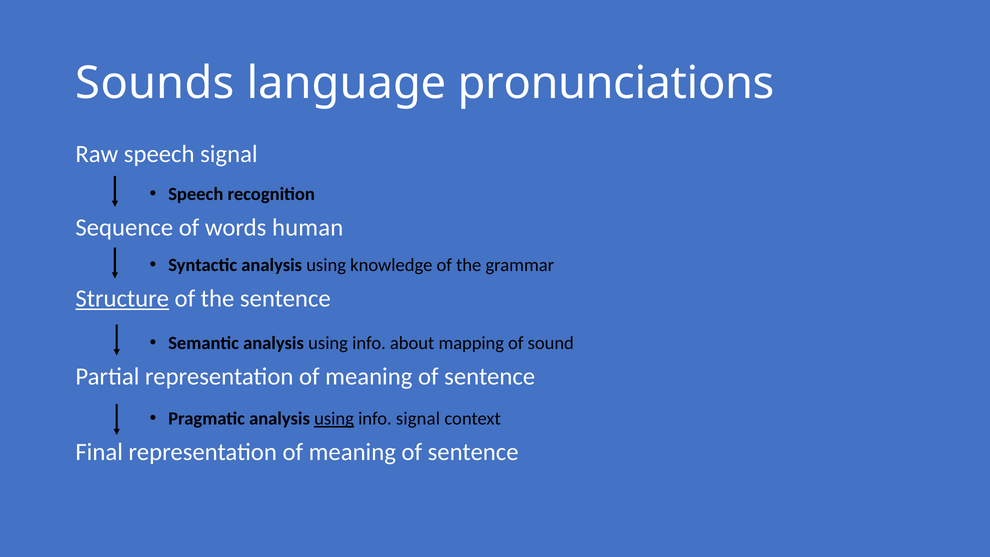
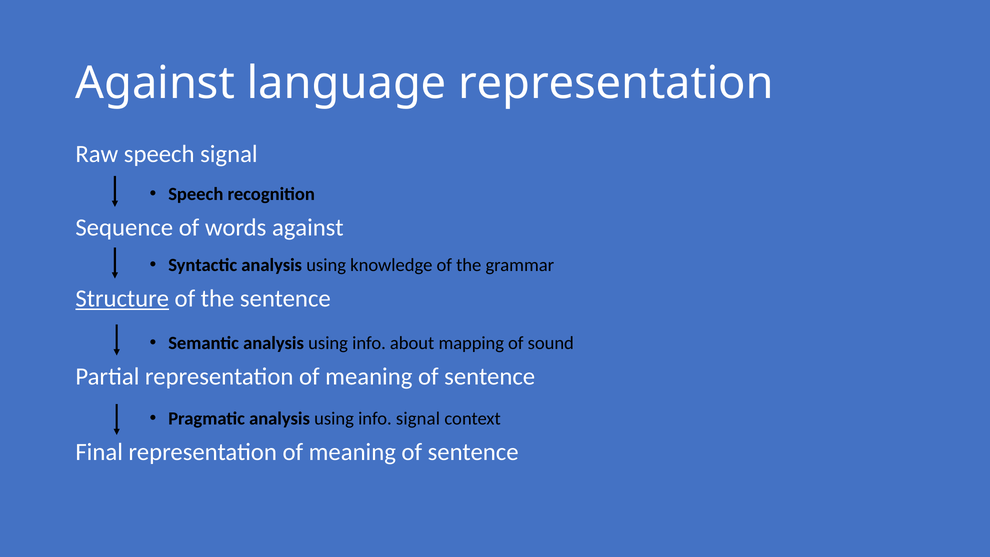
Sounds at (155, 83): Sounds -> Against
language pronunciations: pronunciations -> representation
words human: human -> against
using at (334, 419) underline: present -> none
